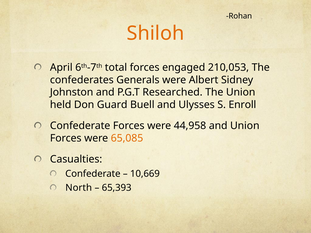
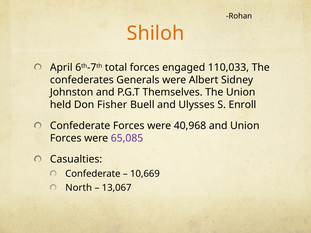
210,053: 210,053 -> 110,033
Researched: Researched -> Themselves
Guard: Guard -> Fisher
44,958: 44,958 -> 40,968
65,085 colour: orange -> purple
65,393: 65,393 -> 13,067
